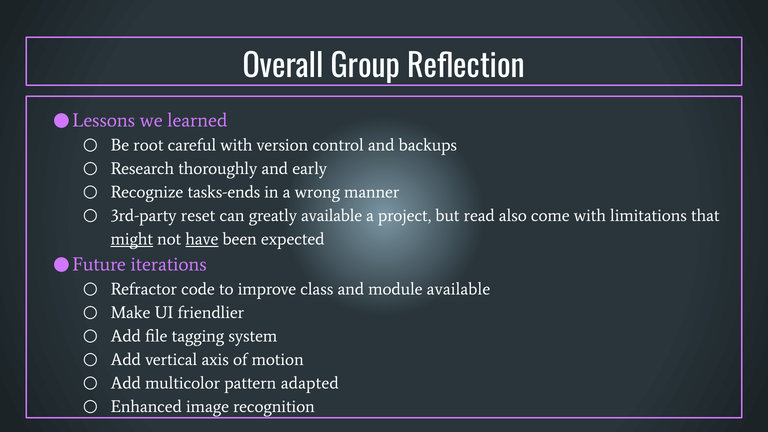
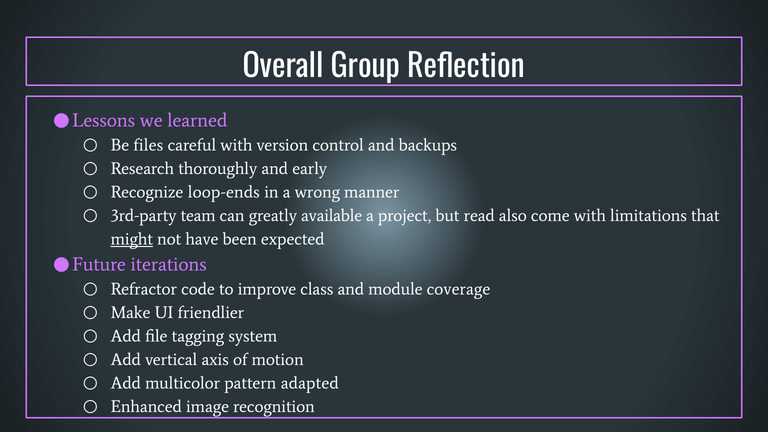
root: root -> files
tasks-ends: tasks-ends -> loop-ends
reset: reset -> team
have underline: present -> none
module available: available -> coverage
